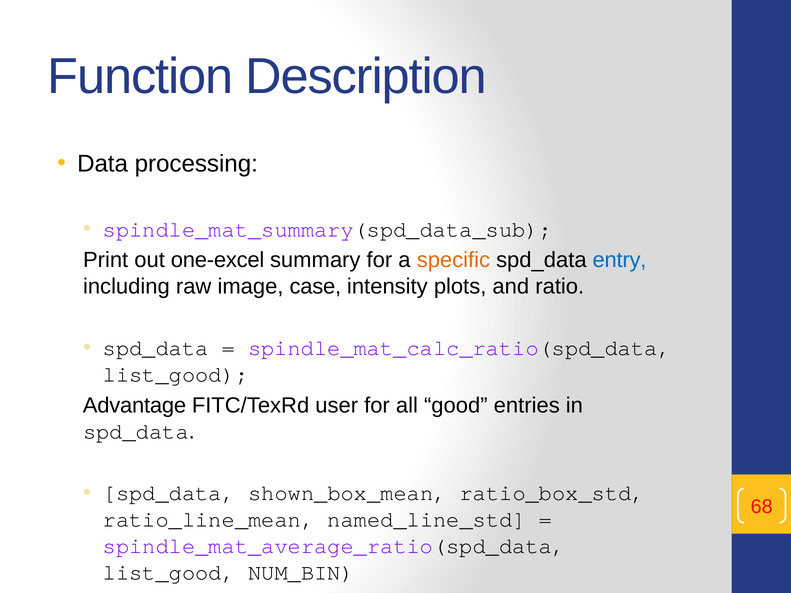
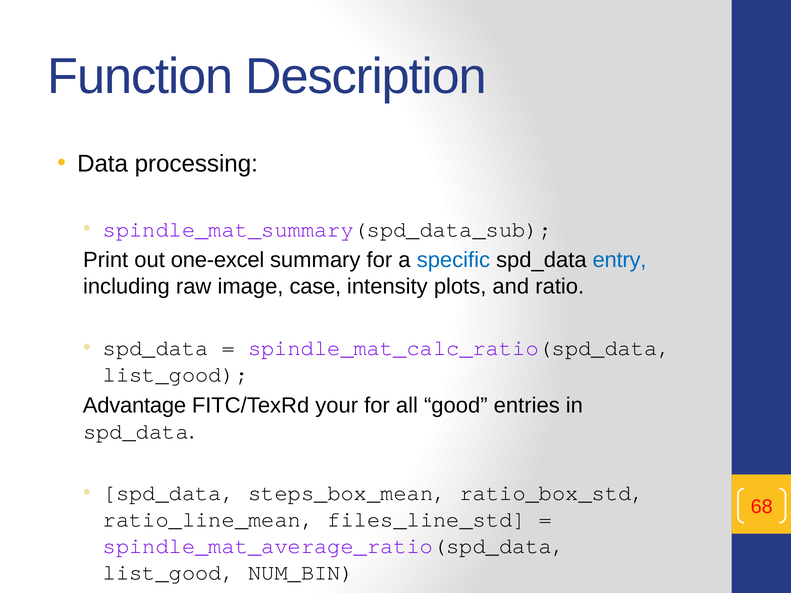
specific colour: orange -> blue
user: user -> your
shown_box_mean: shown_box_mean -> steps_box_mean
named_line_std: named_line_std -> files_line_std
